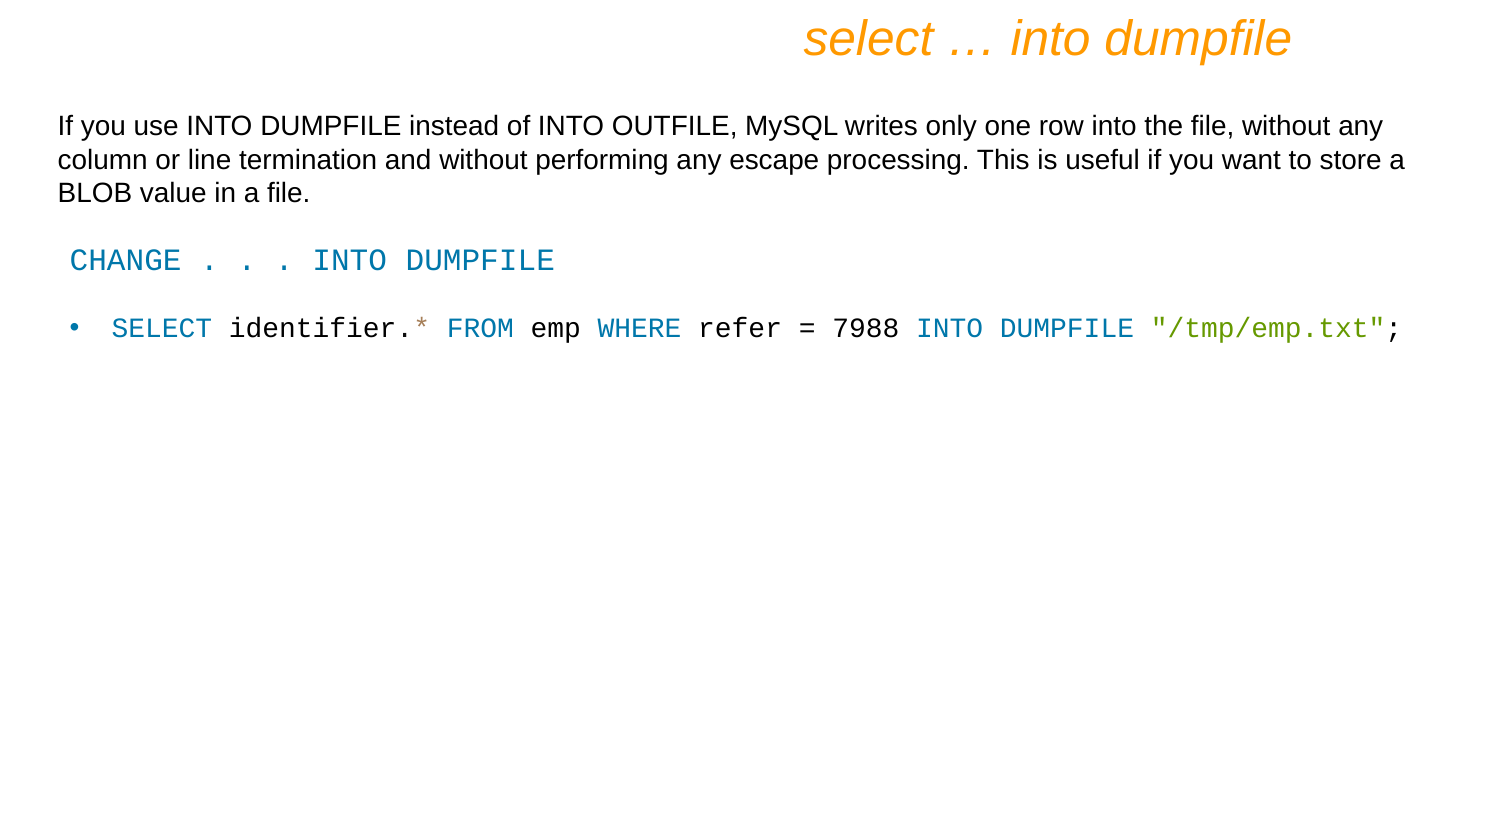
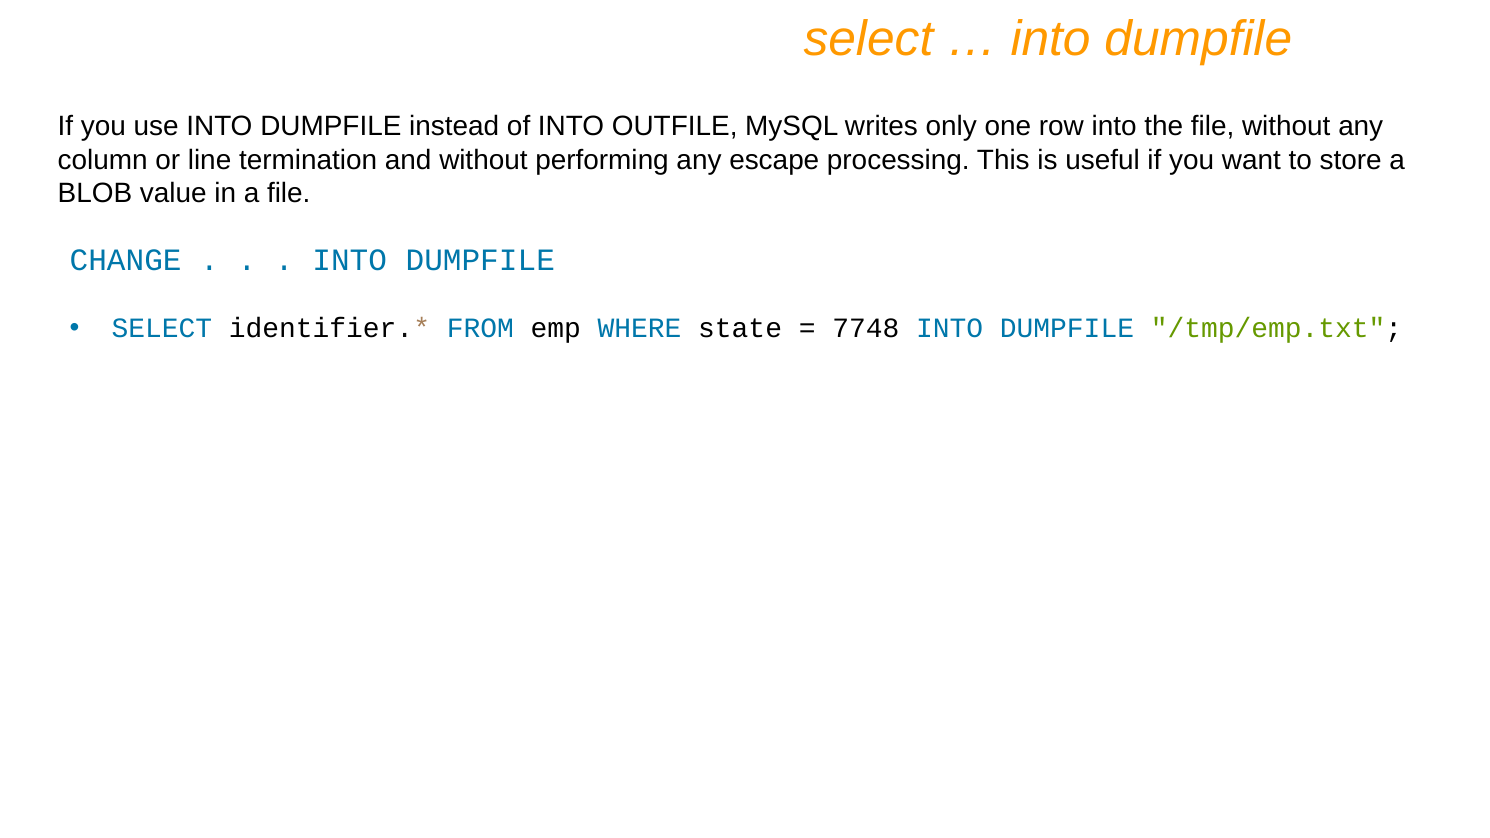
refer: refer -> state
7988: 7988 -> 7748
